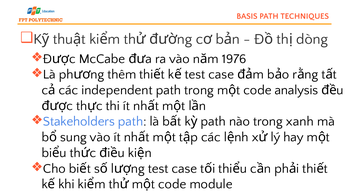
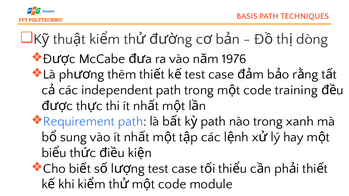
analysis: analysis -> training
Stakeholders: Stakeholders -> Requirement
